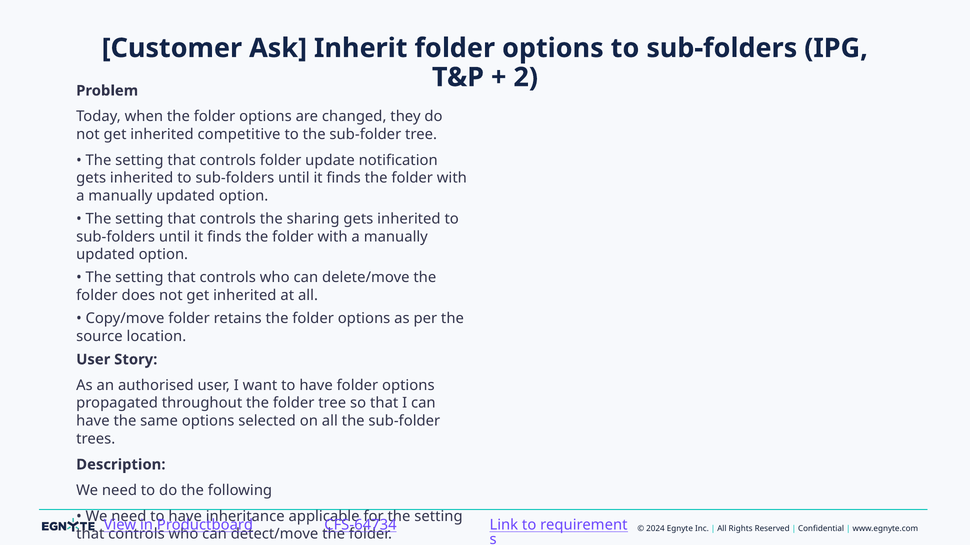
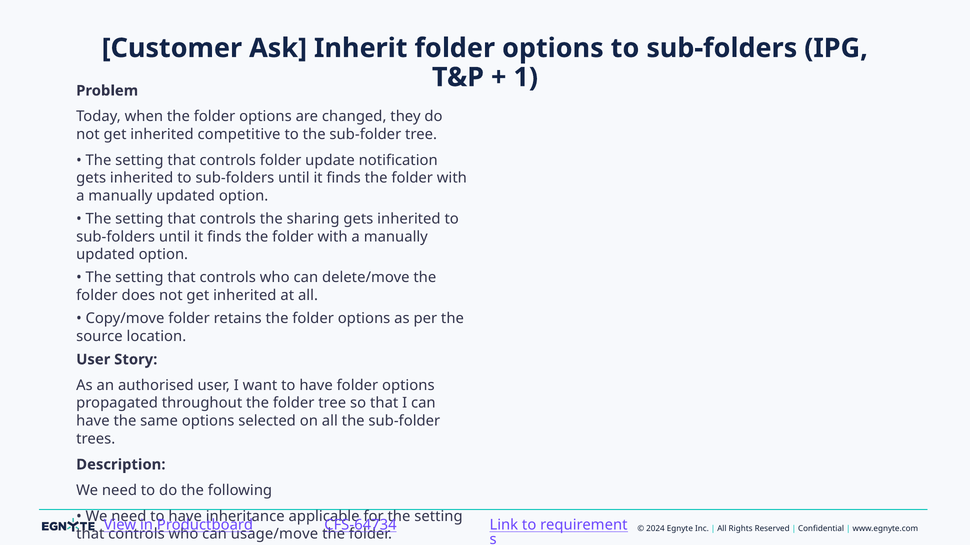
2: 2 -> 1
detect/move: detect/move -> usage/move
